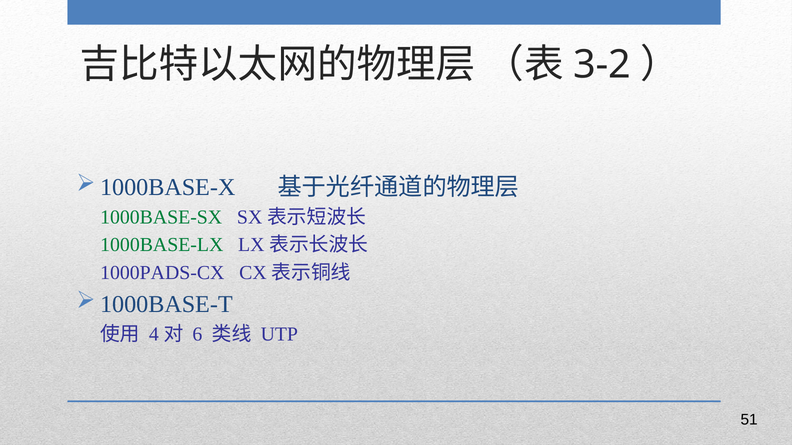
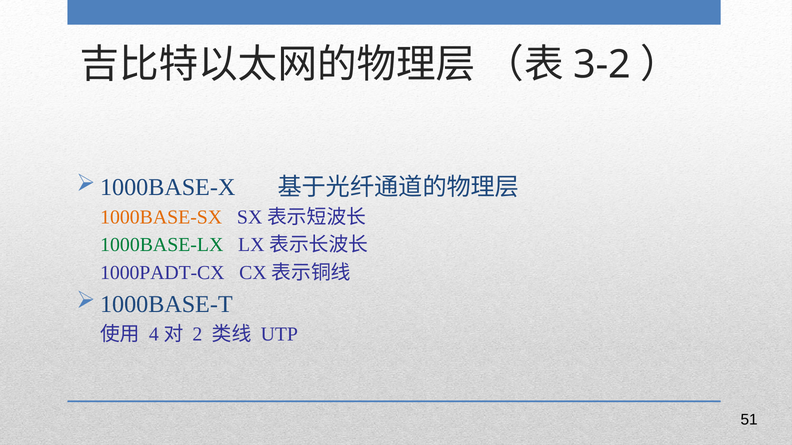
1000BASE-SX colour: green -> orange
1000PADS-CX: 1000PADS-CX -> 1000PADT-CX
6: 6 -> 2
